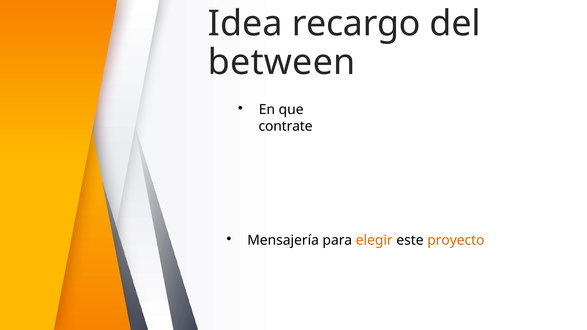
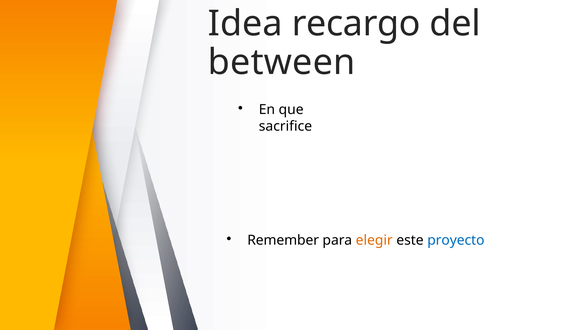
contrate: contrate -> sacrifice
Mensajería: Mensajería -> Remember
proyecto colour: orange -> blue
